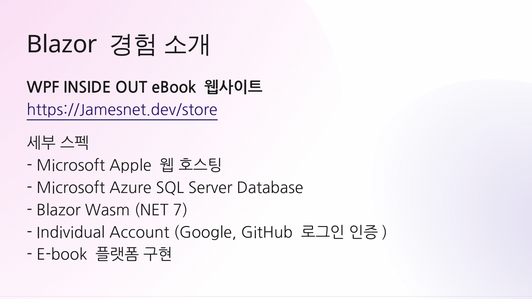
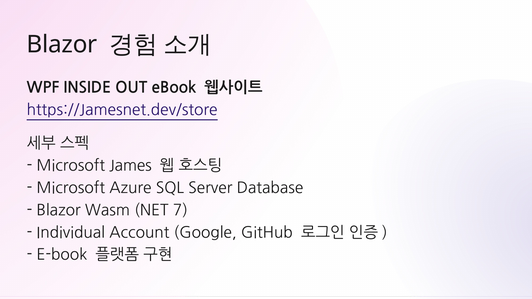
Apple: Apple -> James
